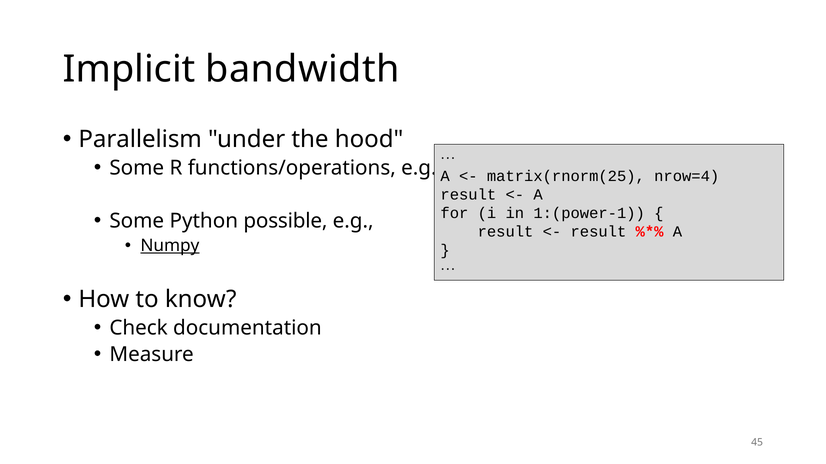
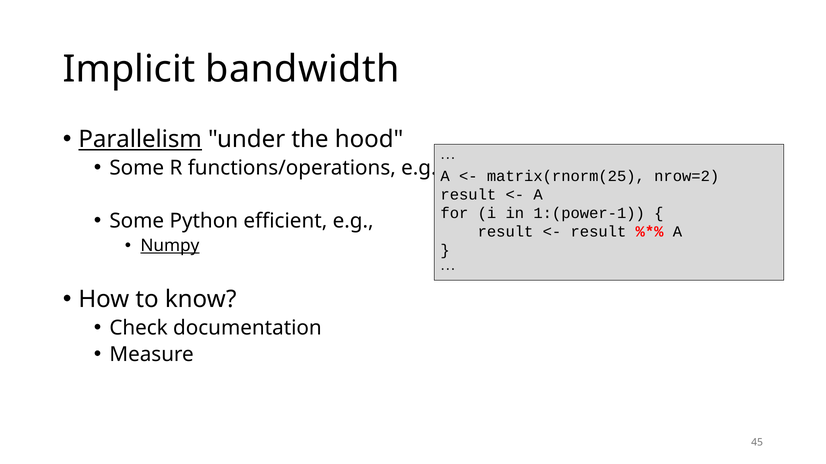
Parallelism underline: none -> present
nrow=4: nrow=4 -> nrow=2
possible: possible -> efficient
